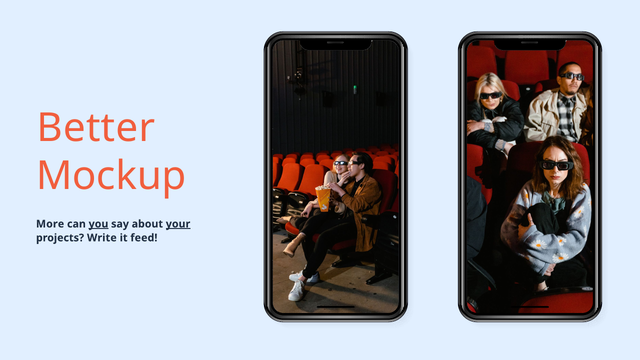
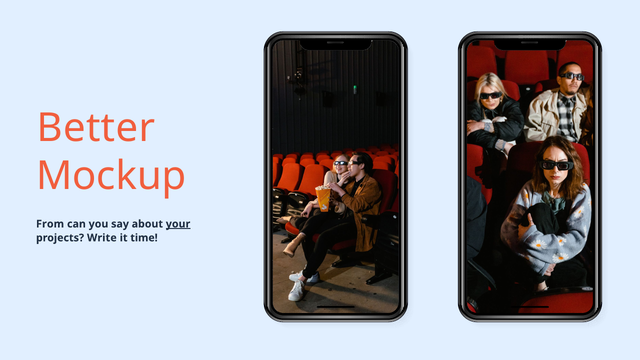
More: More -> From
you underline: present -> none
feed: feed -> time
